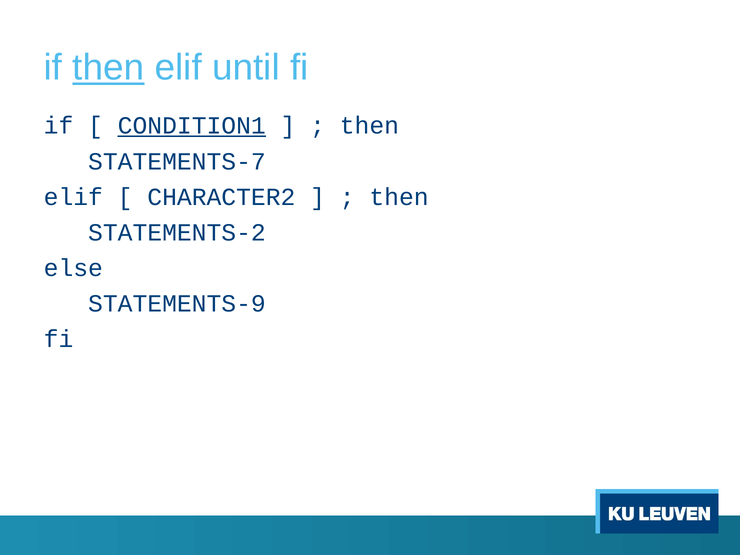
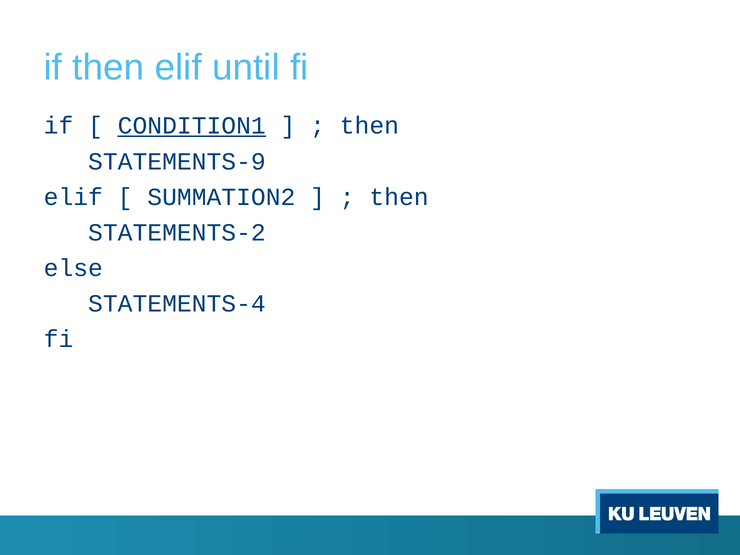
then at (108, 68) underline: present -> none
STATEMENTS-7: STATEMENTS-7 -> STATEMENTS-9
CHARACTER2: CHARACTER2 -> SUMMATION2
STATEMENTS-9: STATEMENTS-9 -> STATEMENTS-4
